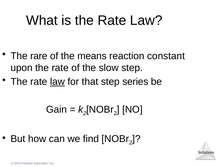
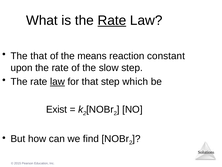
Rate at (112, 20) underline: none -> present
The rare: rare -> that
series: series -> which
Gain: Gain -> Exist
